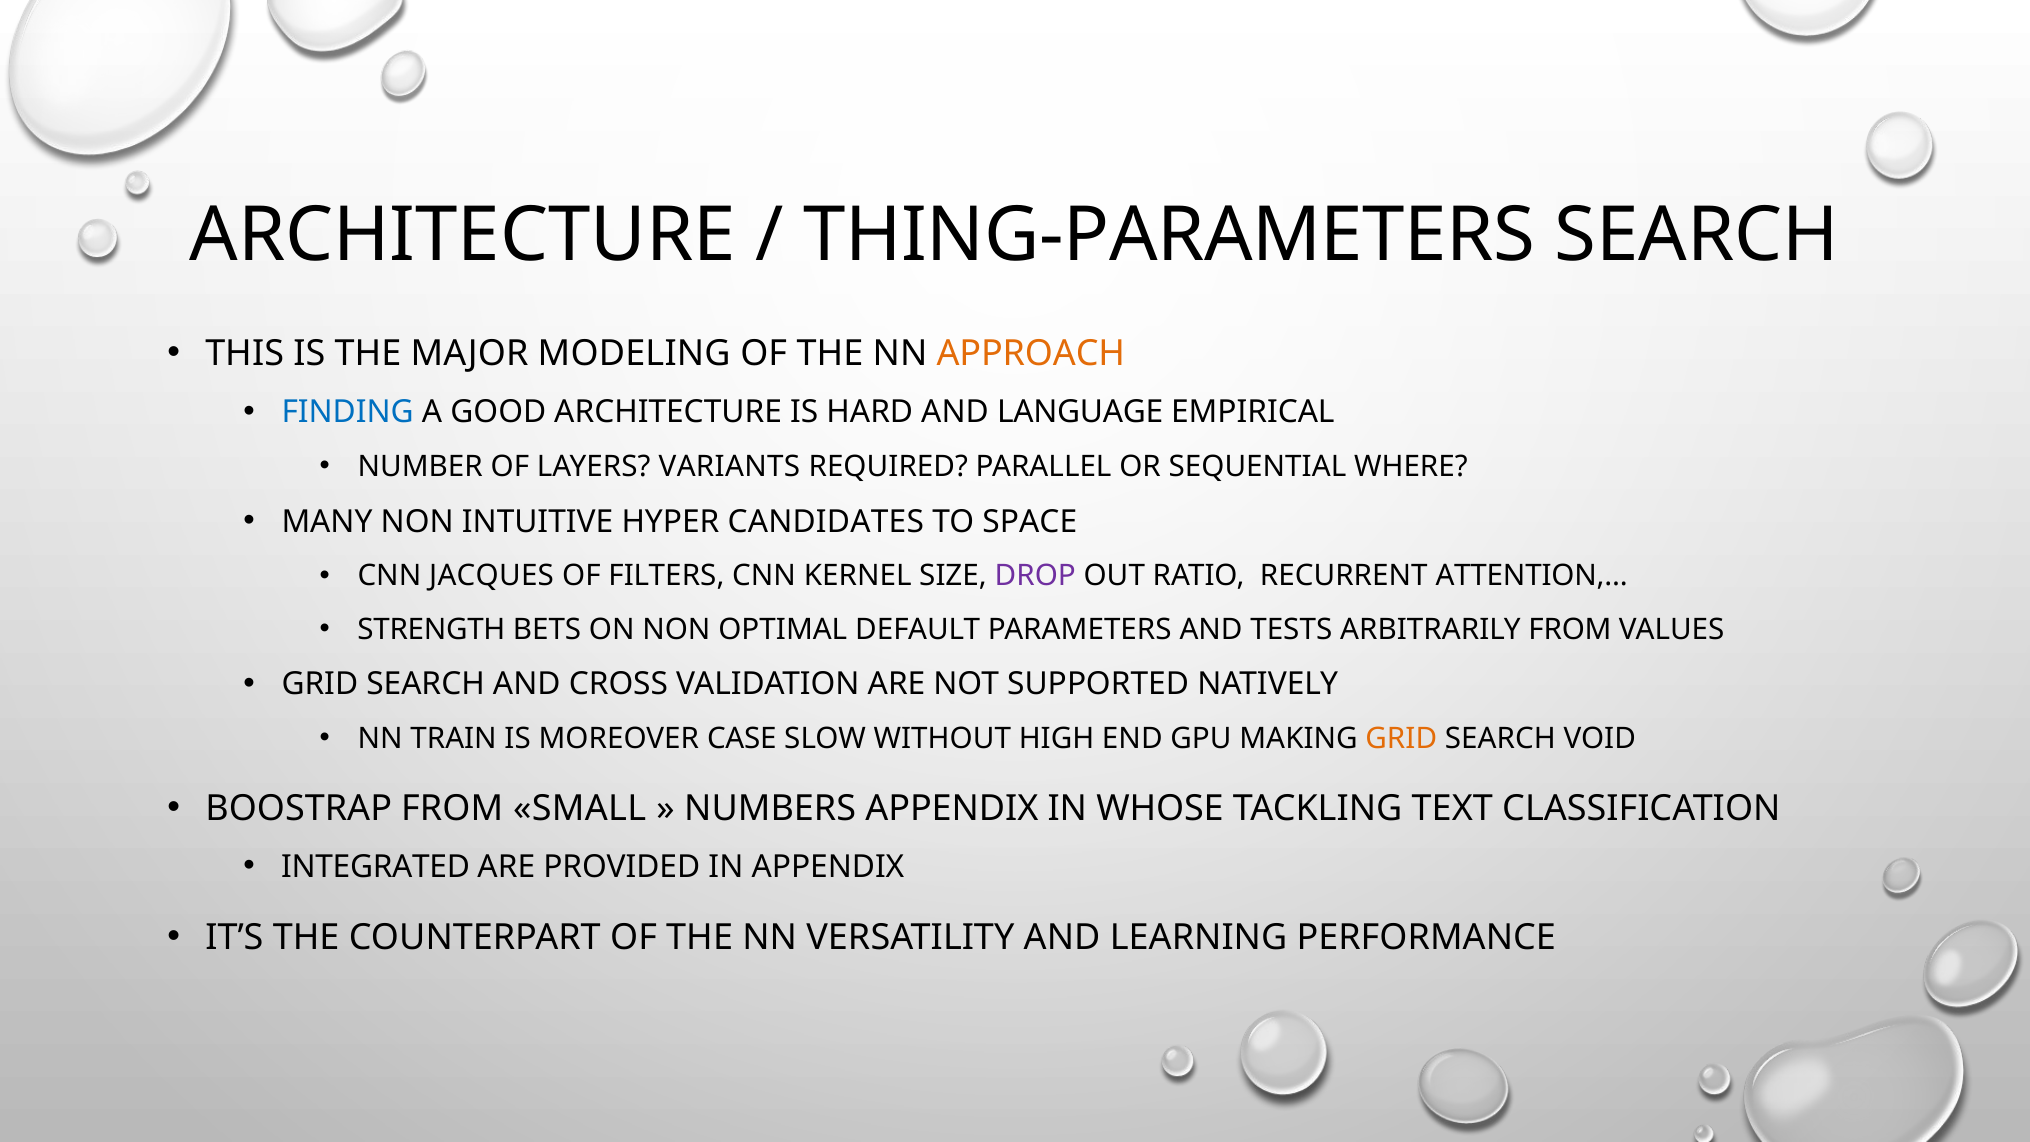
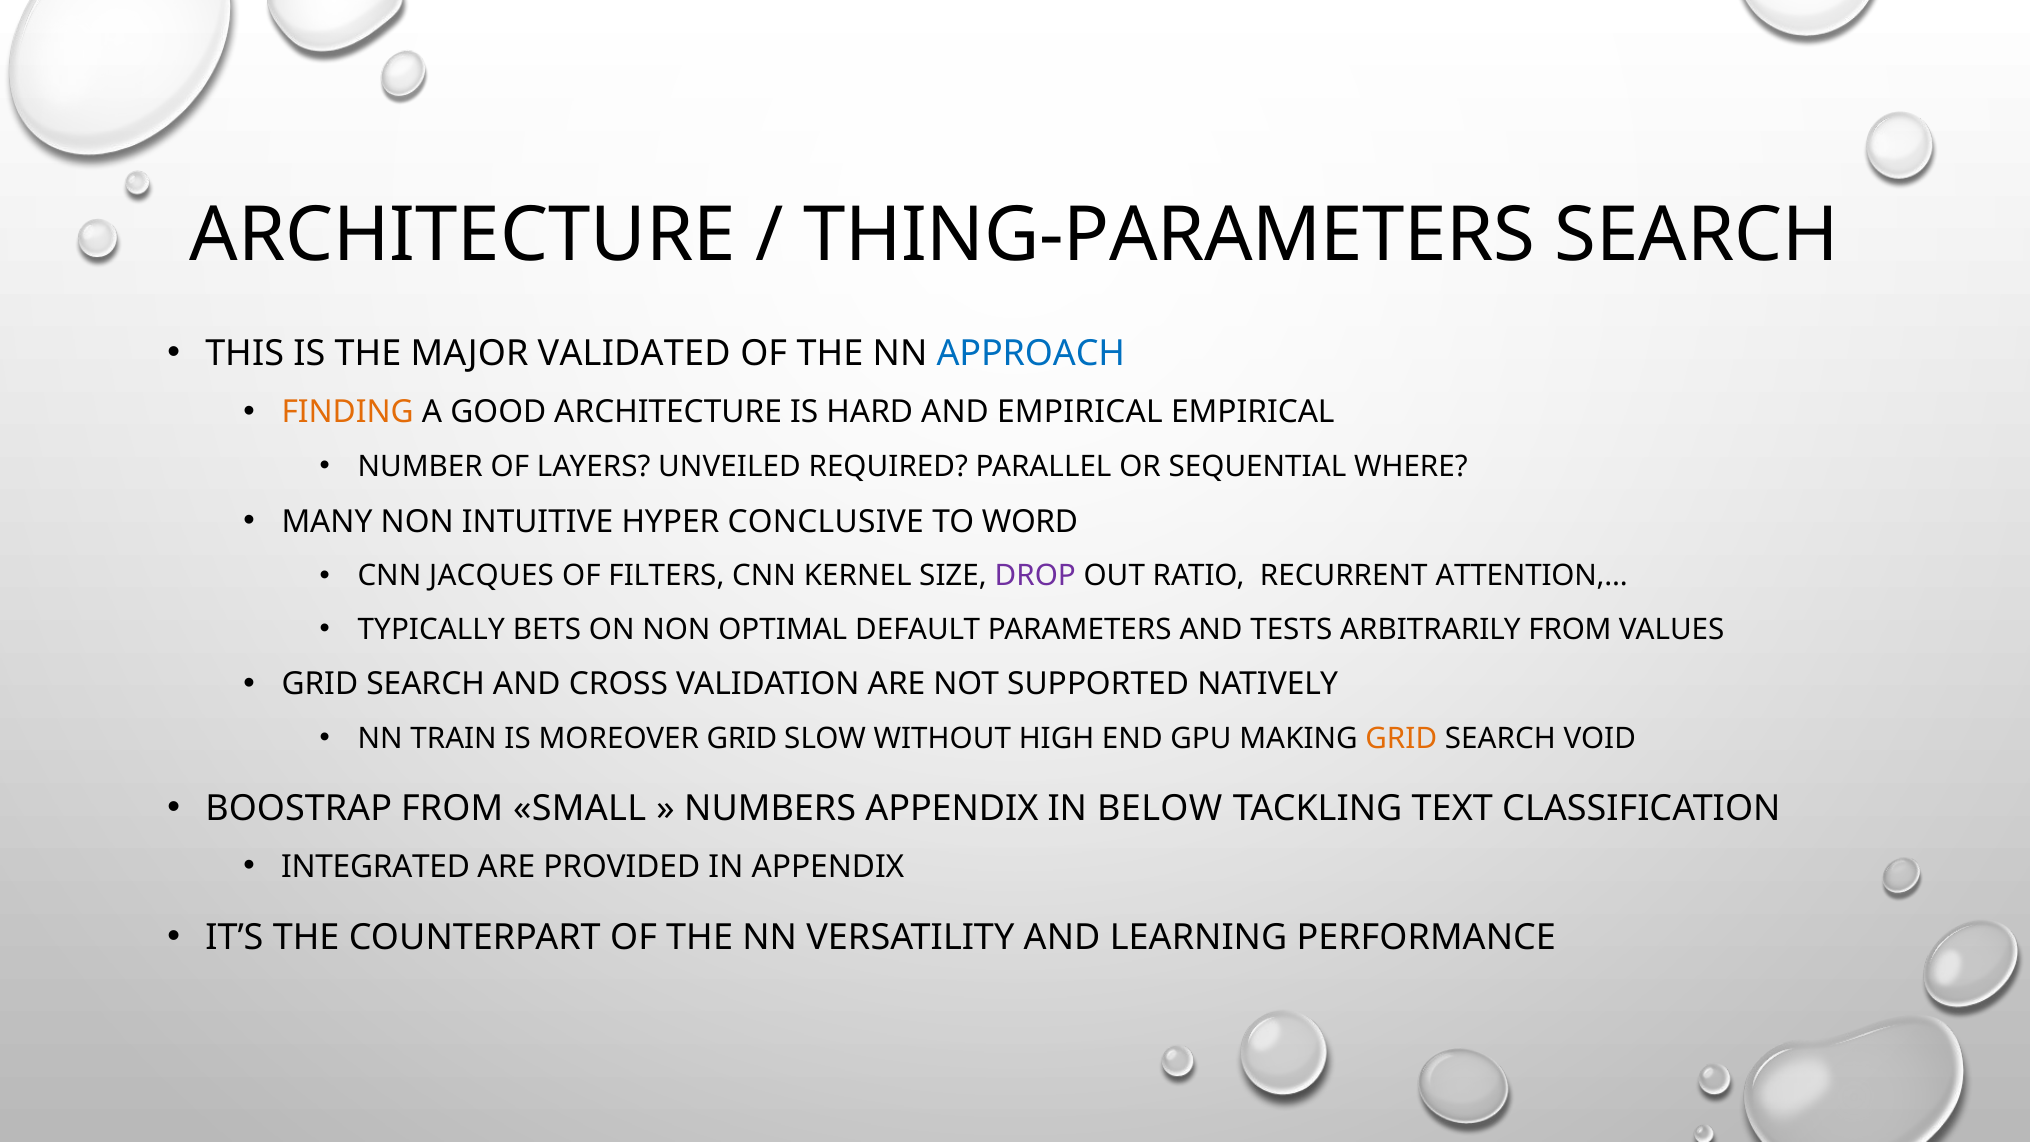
MODELING: MODELING -> VALIDATED
APPROACH colour: orange -> blue
FINDING colour: blue -> orange
AND LANGUAGE: LANGUAGE -> EMPIRICAL
VARIANTS: VARIANTS -> UNVEILED
CANDIDATES: CANDIDATES -> CONCLUSIVE
SPACE: SPACE -> WORD
STRENGTH: STRENGTH -> TYPICALLY
MOREOVER CASE: CASE -> GRID
WHOSE: WHOSE -> BELOW
